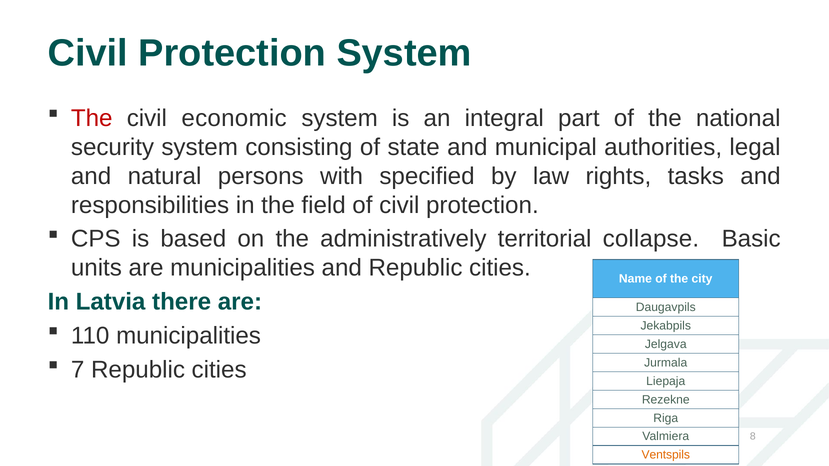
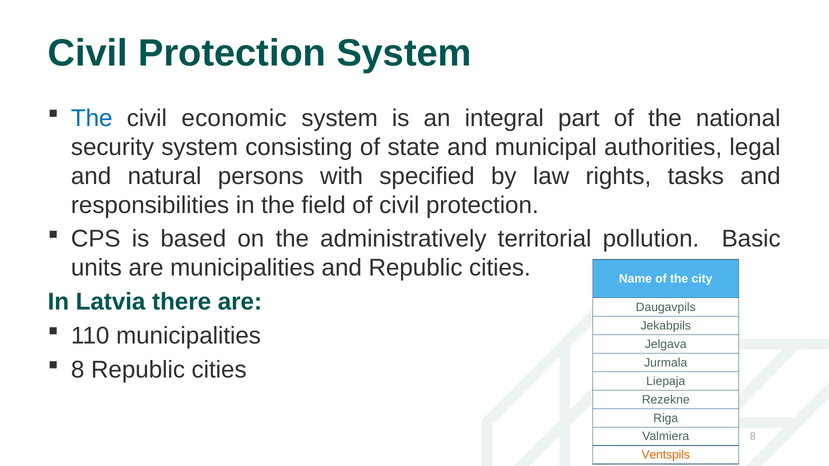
The at (92, 118) colour: red -> blue
collapse: collapse -> pollution
7 at (78, 370): 7 -> 8
